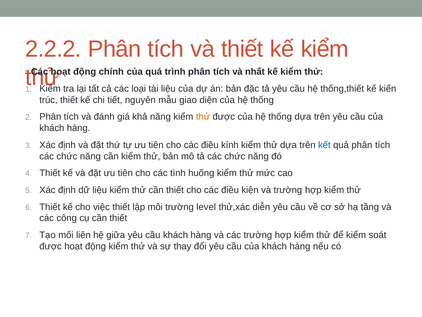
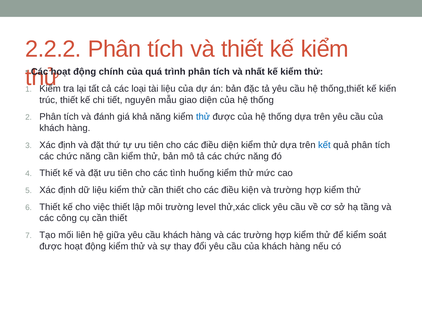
thử at (203, 117) colour: orange -> blue
điều kính: kính -> diện
diễn: diễn -> click
